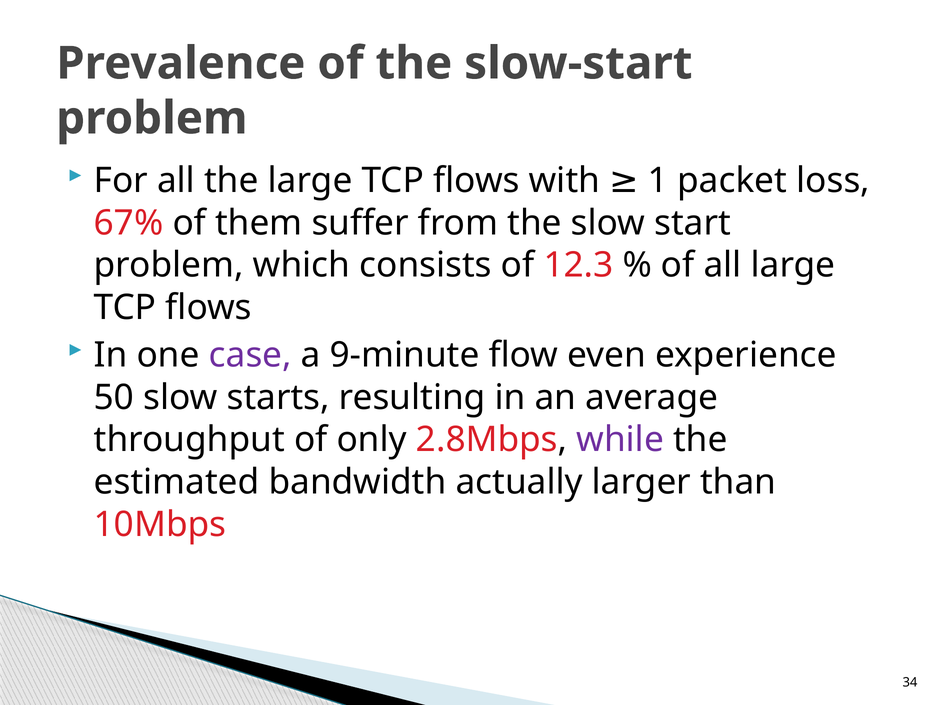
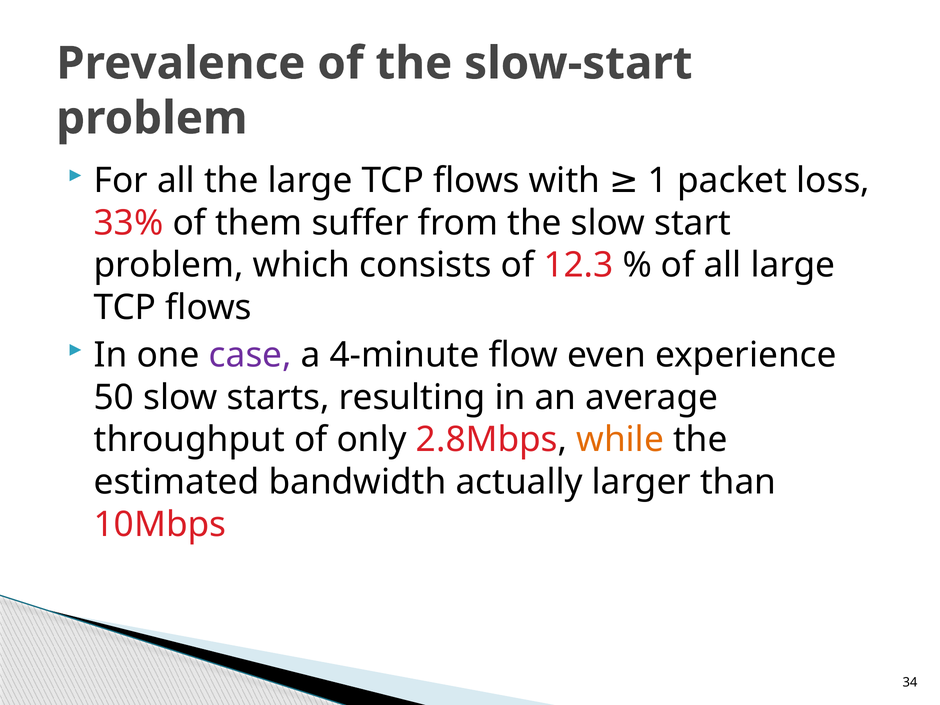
67%: 67% -> 33%
9-minute: 9-minute -> 4-minute
while colour: purple -> orange
